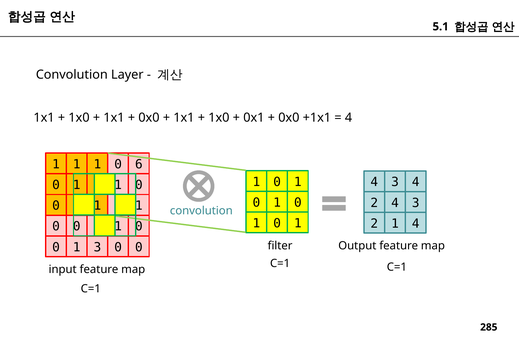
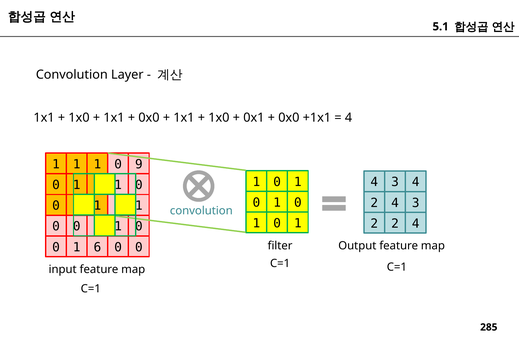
6: 6 -> 9
2 1: 1 -> 2
1 3: 3 -> 6
